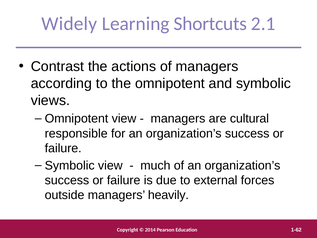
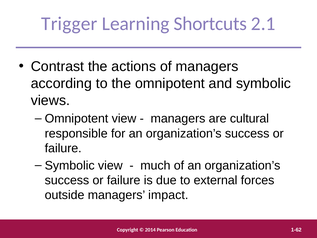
Widely: Widely -> Trigger
heavily: heavily -> impact
